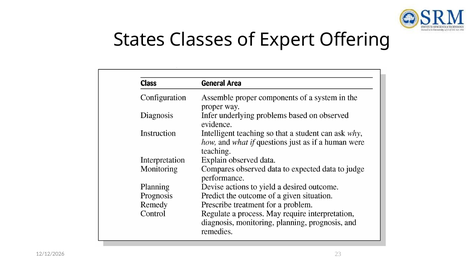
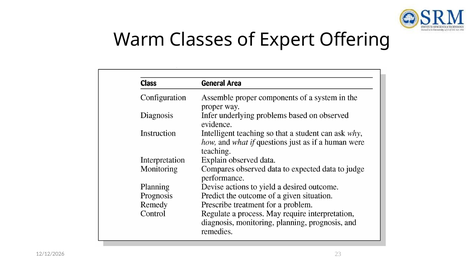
States: States -> Warm
